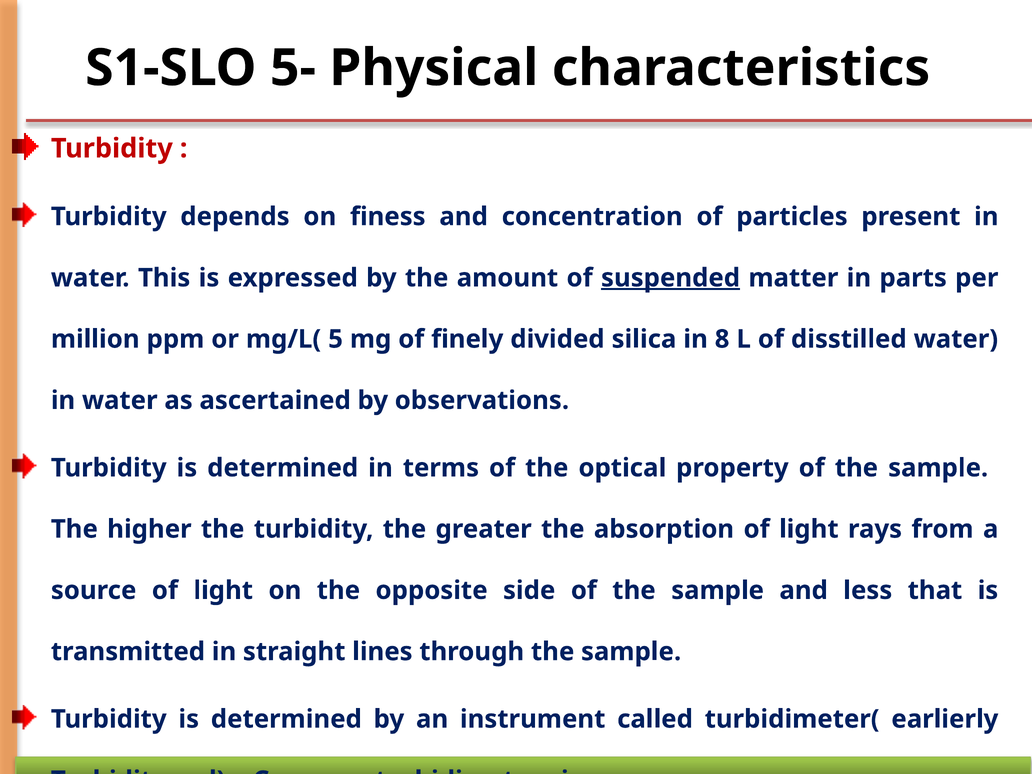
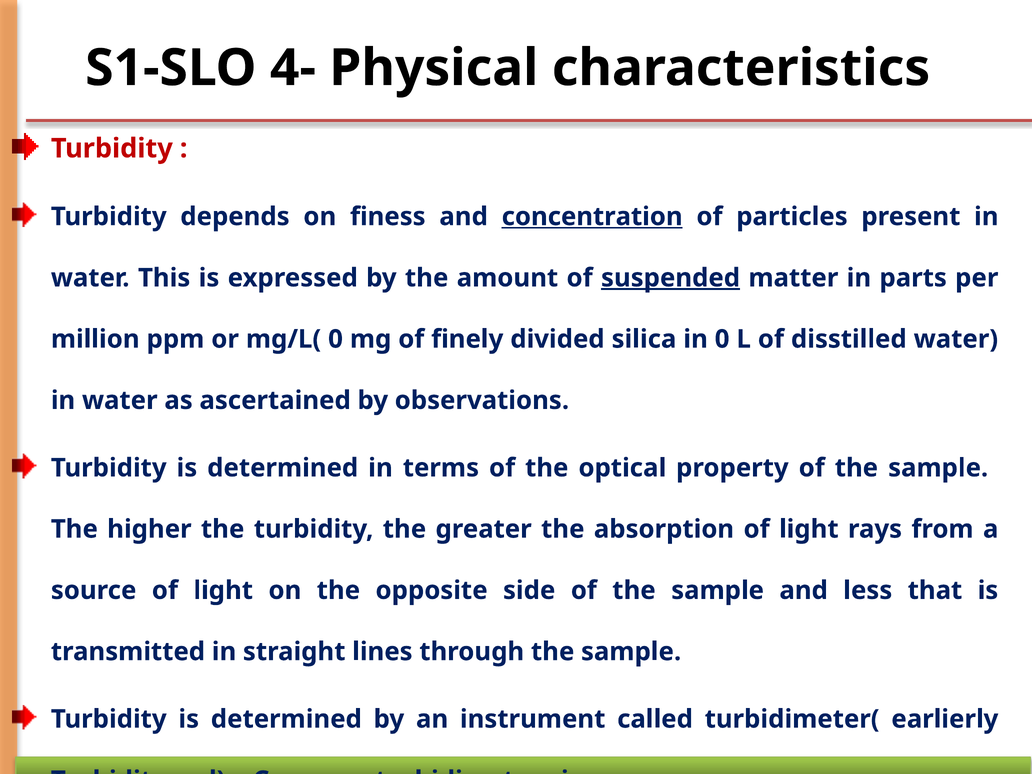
5-: 5- -> 4-
concentration underline: none -> present
mg/L( 5: 5 -> 0
in 8: 8 -> 0
